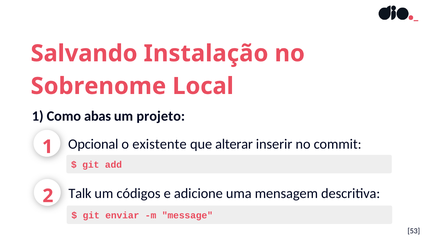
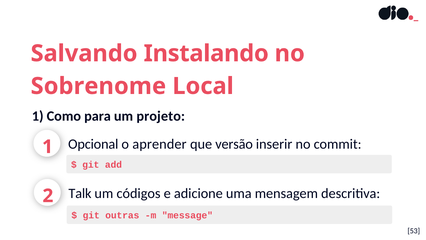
Instalação: Instalação -> Instalando
abas: abas -> para
existente: existente -> aprender
alterar: alterar -> versão
enviar: enviar -> outras
